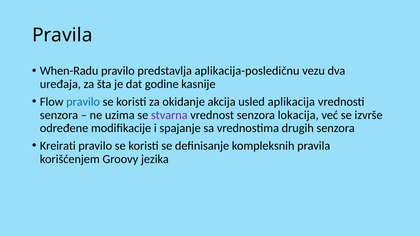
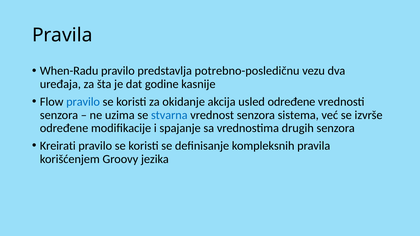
aplikacija-posledičnu: aplikacija-posledičnu -> potrebno-posledičnu
usled aplikacija: aplikacija -> određene
stvarna colour: purple -> blue
lokacija: lokacija -> sistema
